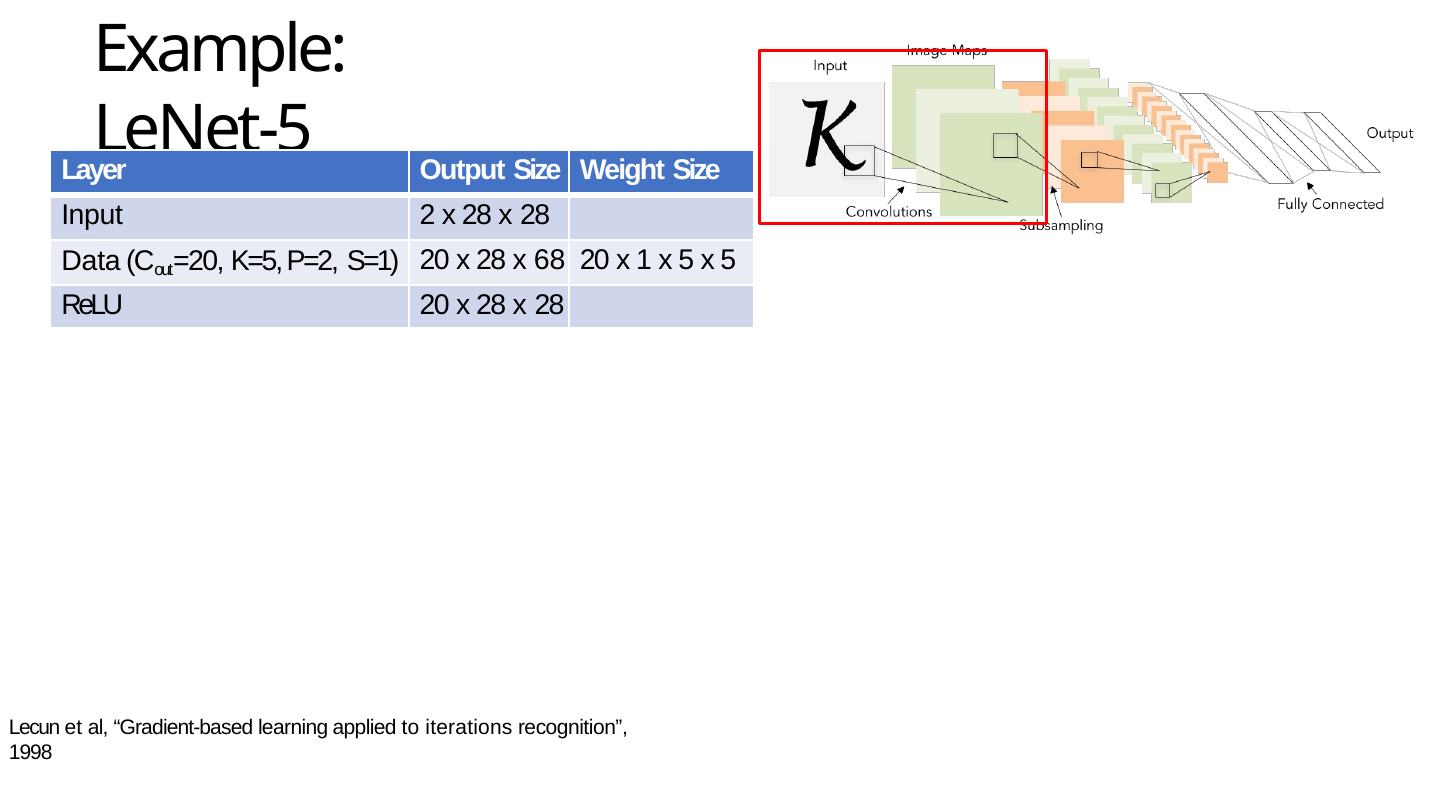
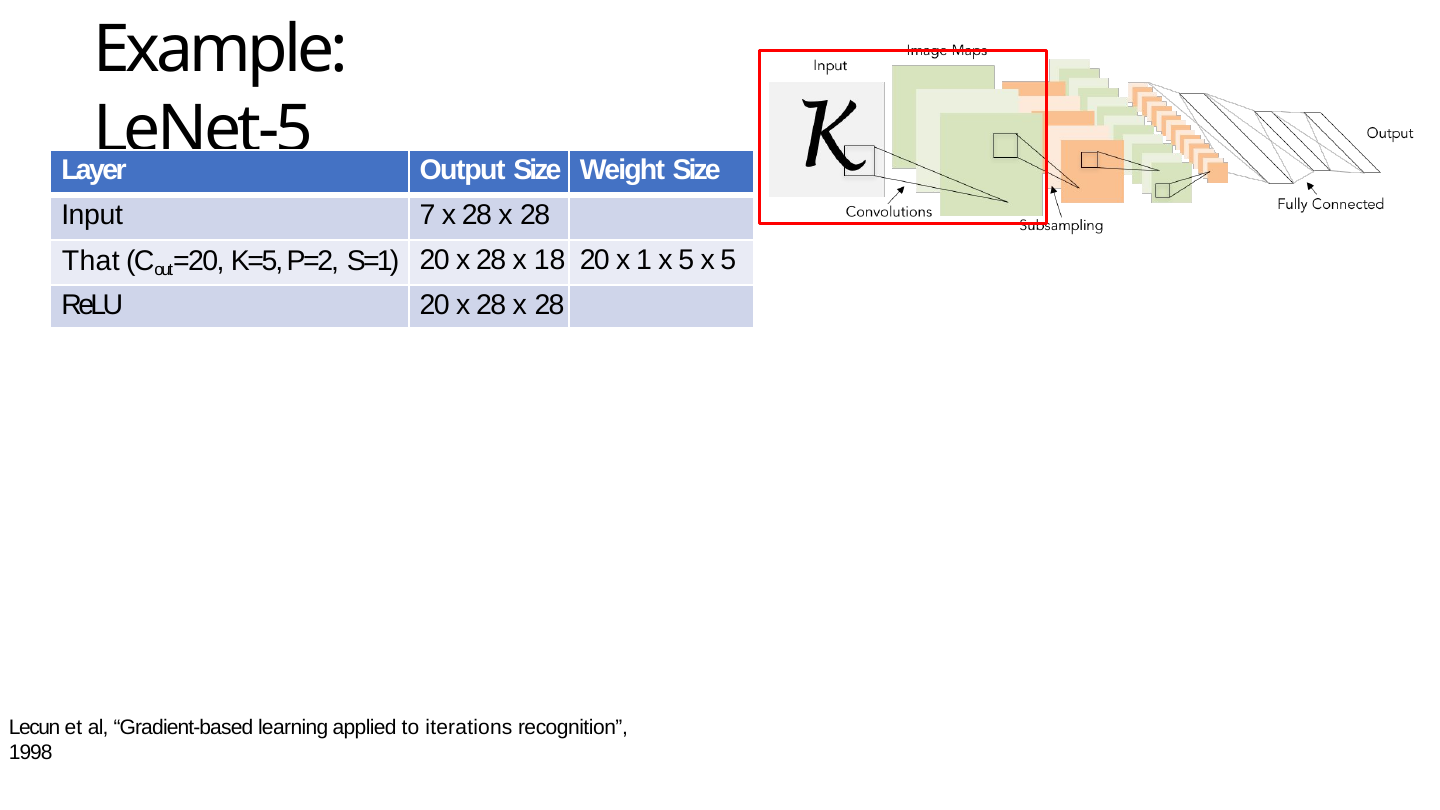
Input 2: 2 -> 7
Data: Data -> That
68: 68 -> 18
